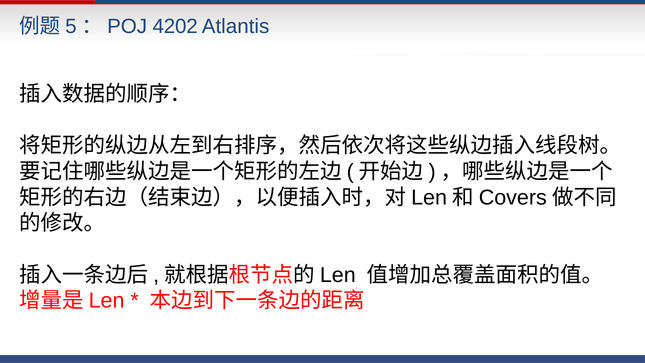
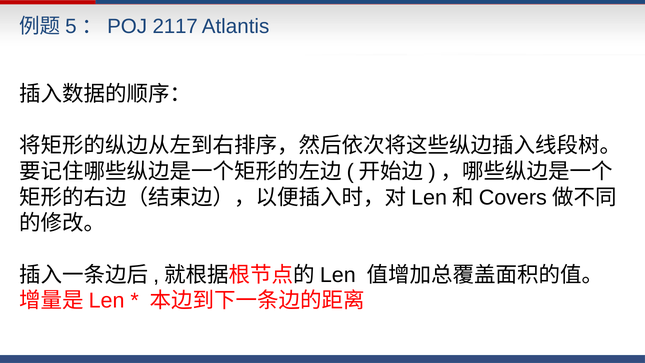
4202: 4202 -> 2117
